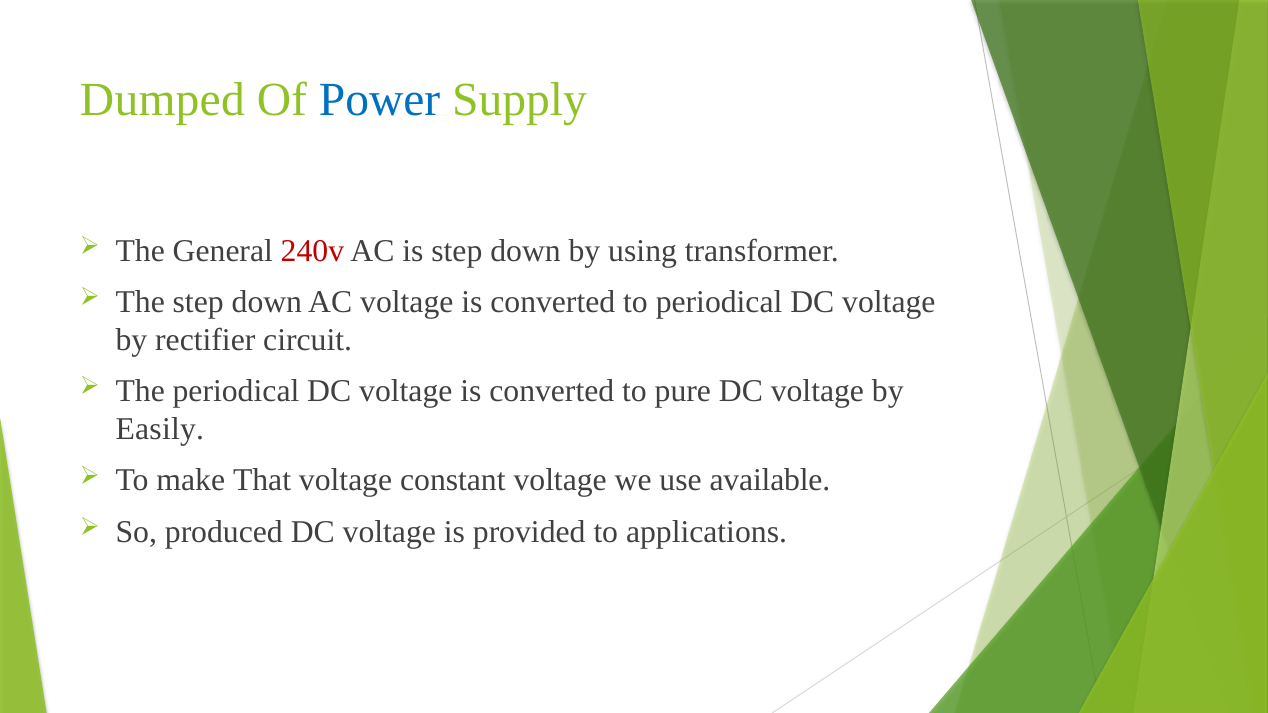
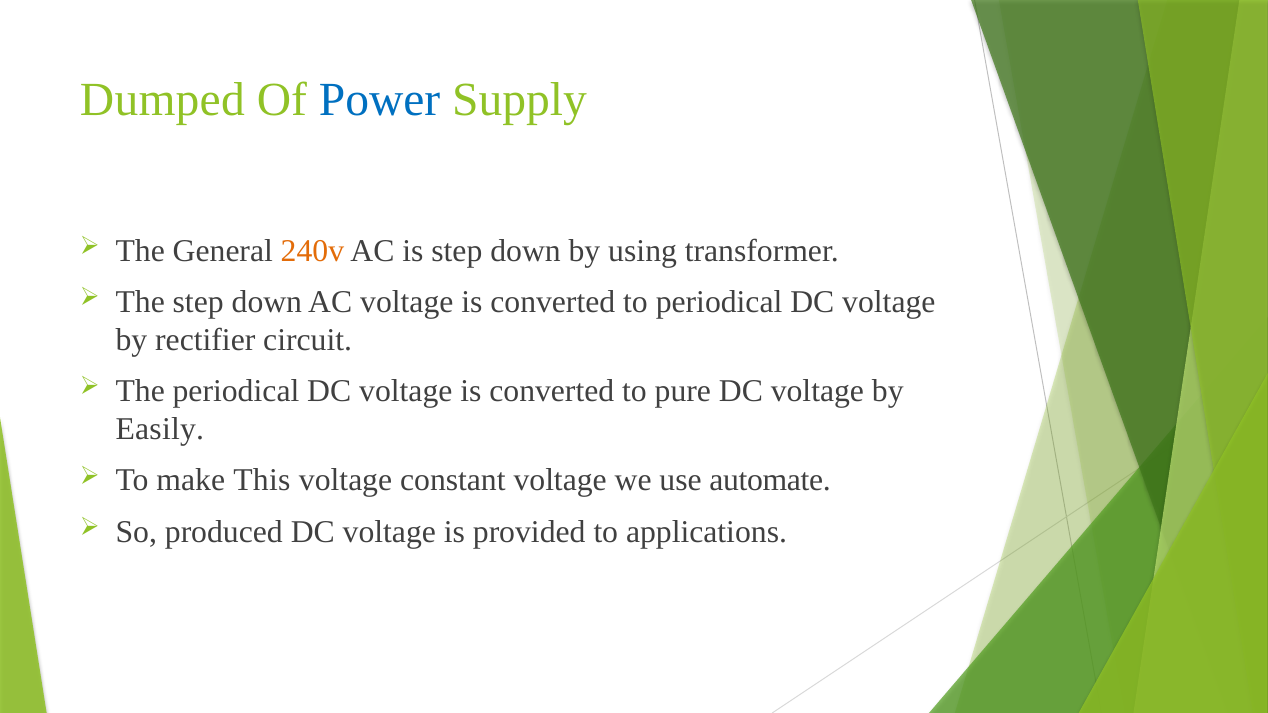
240v colour: red -> orange
That: That -> This
available: available -> automate
